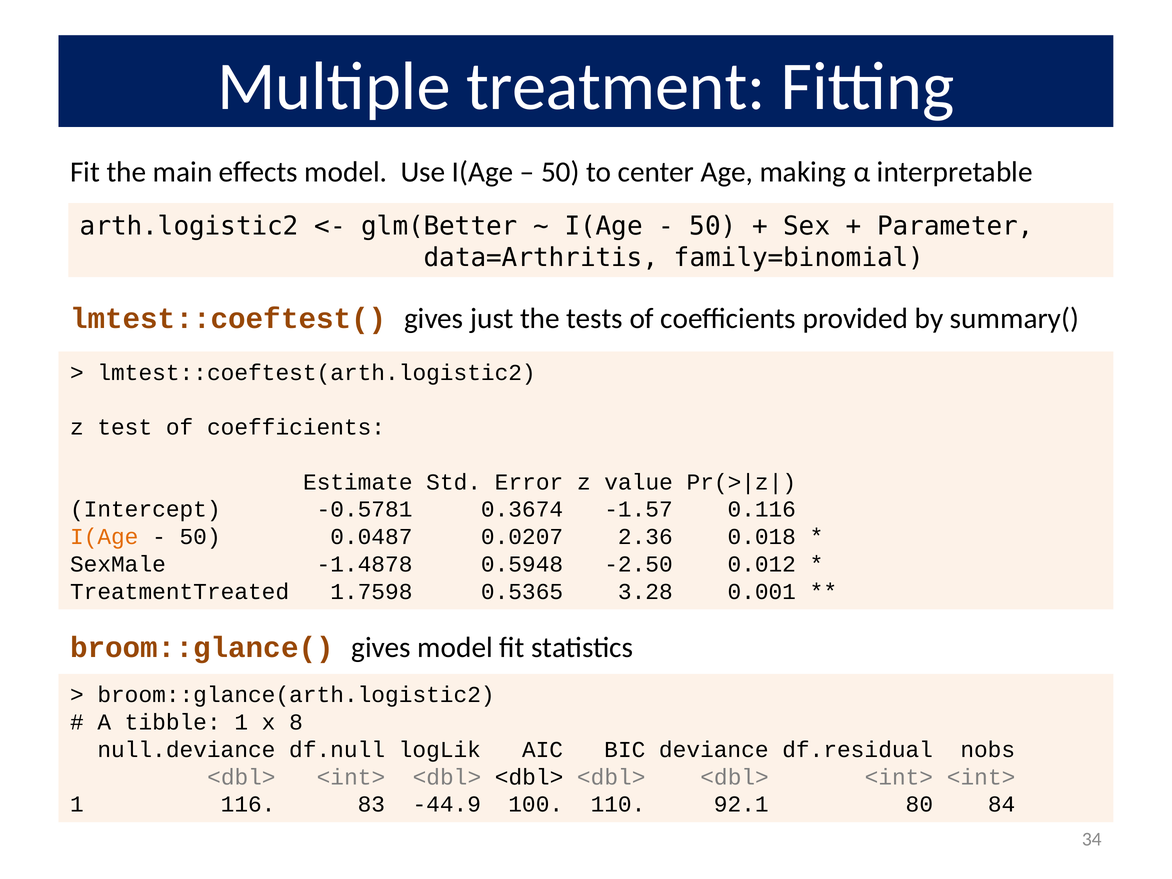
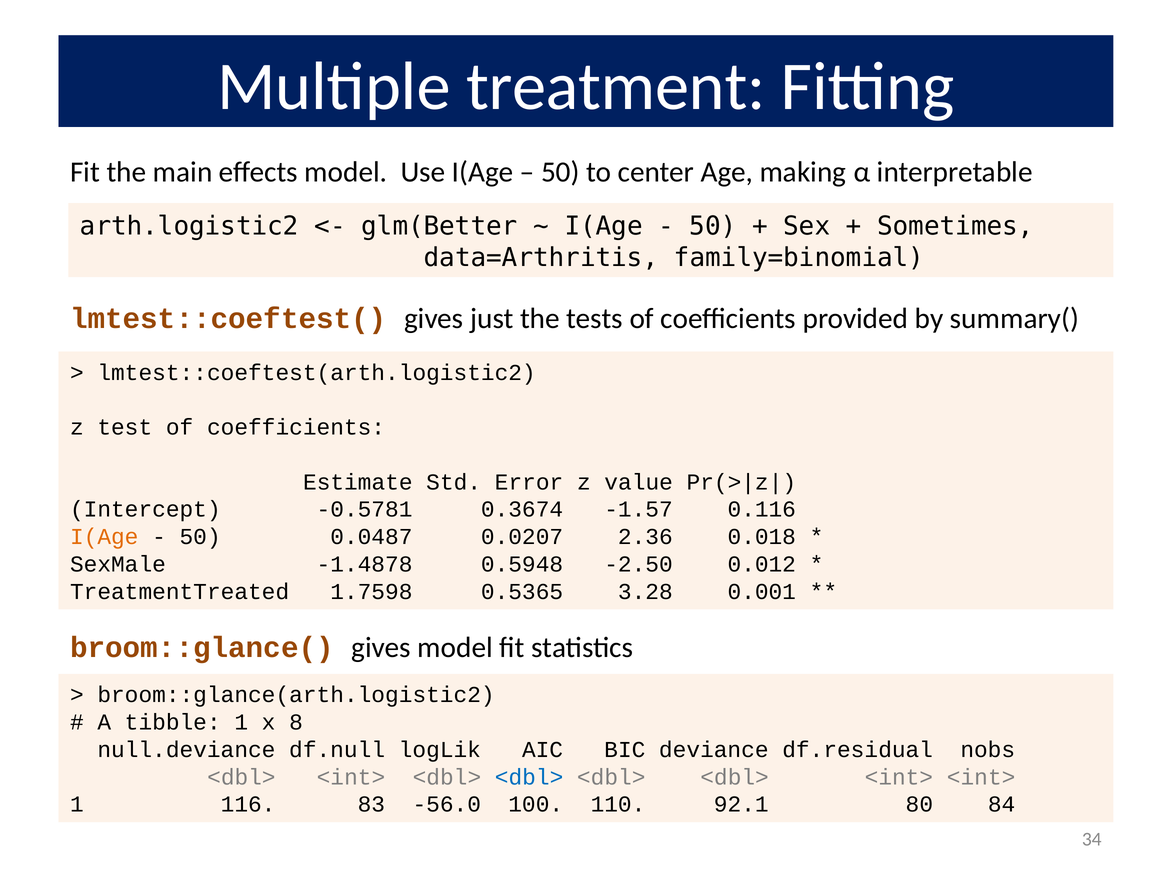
Parameter: Parameter -> Sometimes
<dbl> at (529, 777) colour: black -> blue
-44.9: -44.9 -> -56.0
